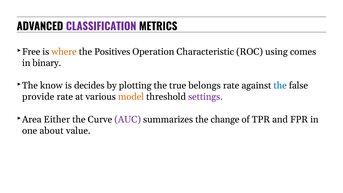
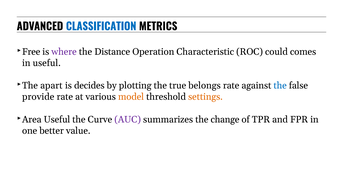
CLASSIFICATION colour: purple -> blue
where colour: orange -> purple
Positives: Positives -> Distance
using: using -> could
in binary: binary -> useful
know: know -> apart
settings colour: purple -> orange
Area Either: Either -> Useful
about: about -> better
